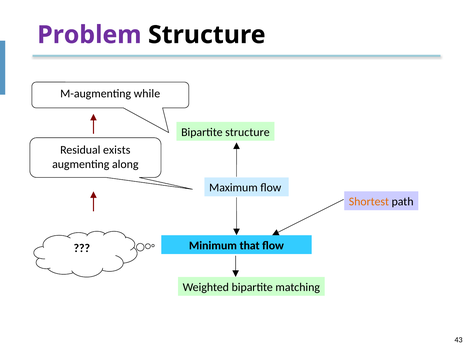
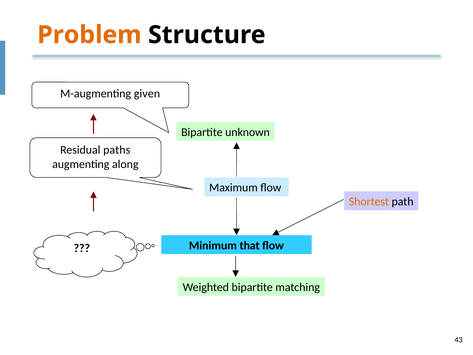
Problem colour: purple -> orange
while: while -> given
Bipartite structure: structure -> unknown
exists: exists -> paths
